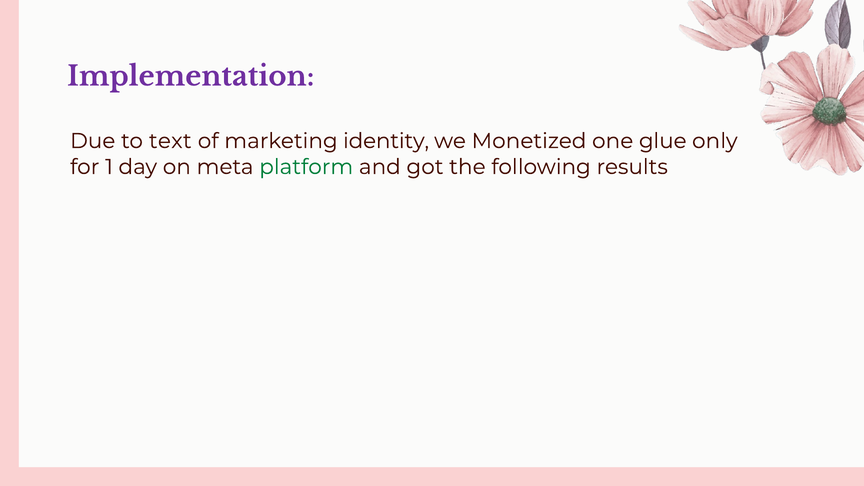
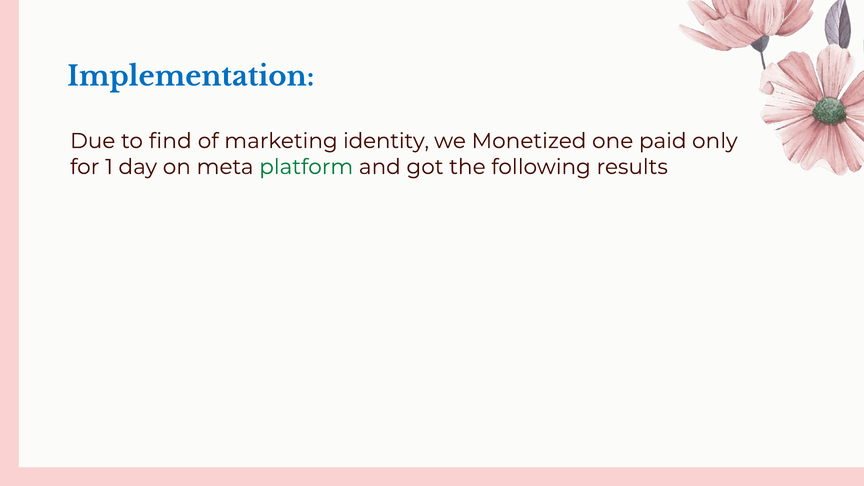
Implementation colour: purple -> blue
text: text -> find
glue: glue -> paid
